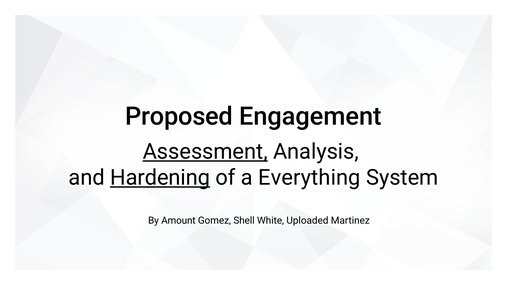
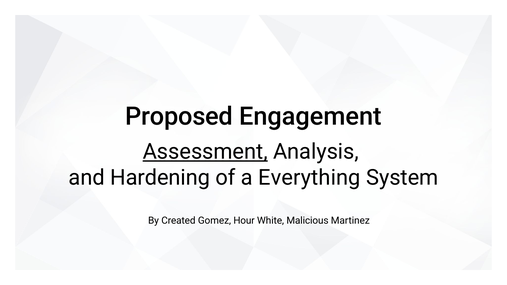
Hardening underline: present -> none
Amount: Amount -> Created
Shell: Shell -> Hour
Uploaded: Uploaded -> Malicious
